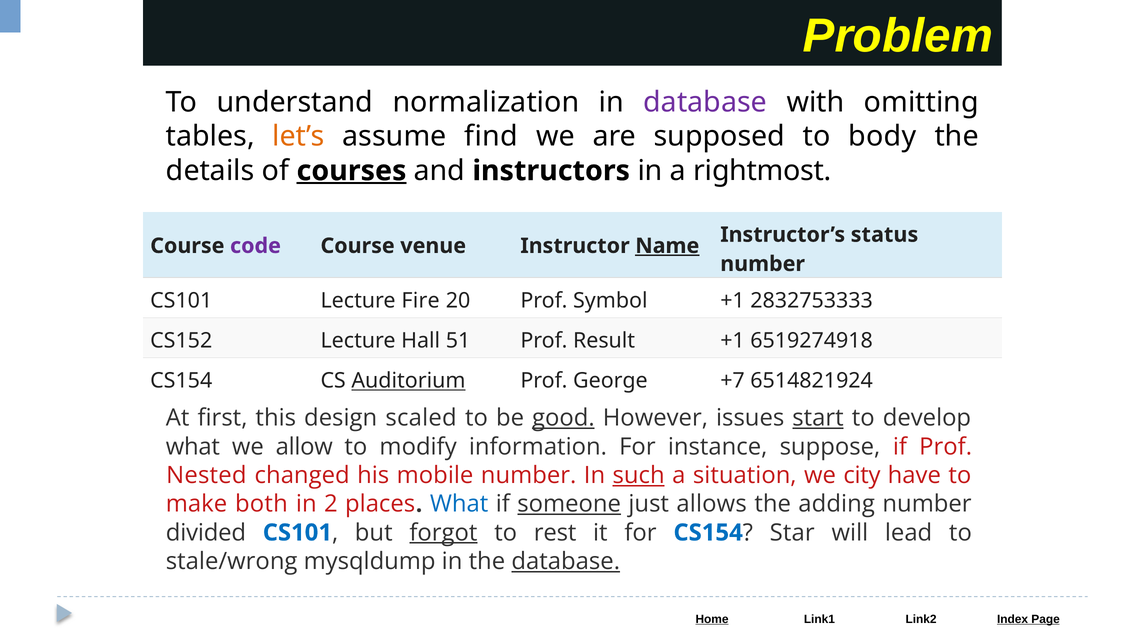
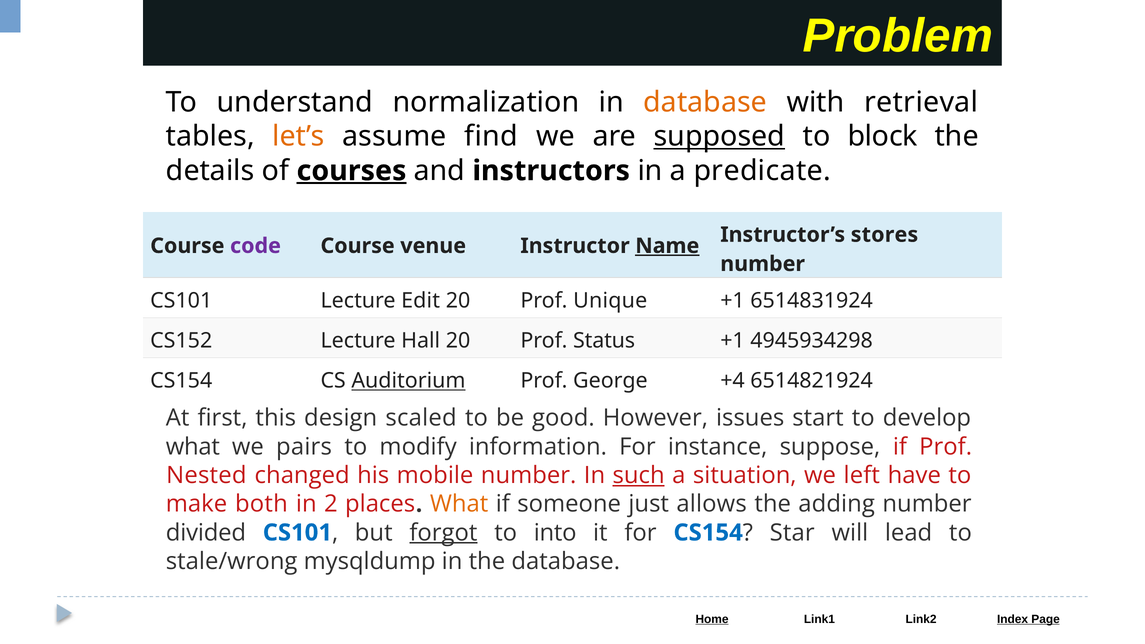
database at (705, 102) colour: purple -> orange
omitting: omitting -> retrieval
supposed underline: none -> present
body: body -> block
rightmost: rightmost -> predicate
status: status -> stores
Fire: Fire -> Edit
Symbol: Symbol -> Unique
2832753333: 2832753333 -> 6514831924
Hall 51: 51 -> 20
Result: Result -> Status
6519274918: 6519274918 -> 4945934298
+7: +7 -> +4
good underline: present -> none
start underline: present -> none
allow: allow -> pairs
city: city -> left
What at (459, 504) colour: blue -> orange
someone underline: present -> none
rest: rest -> into
database at (566, 561) underline: present -> none
